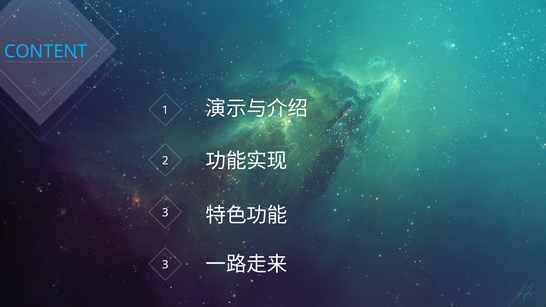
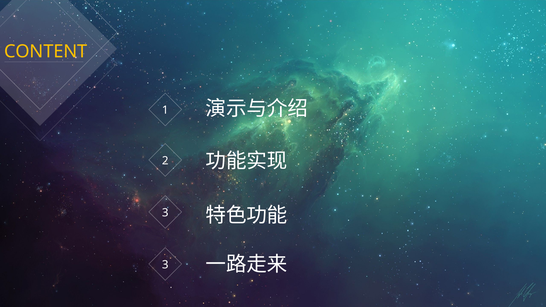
CONTENT colour: light blue -> yellow
